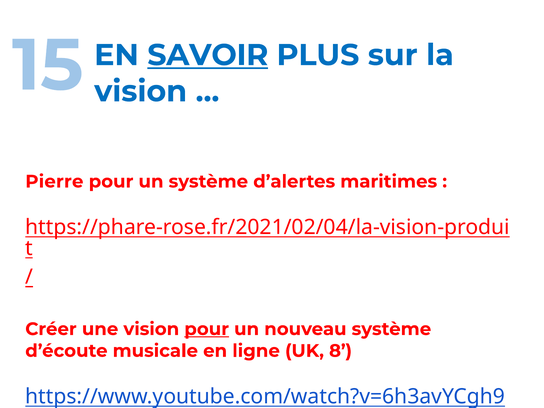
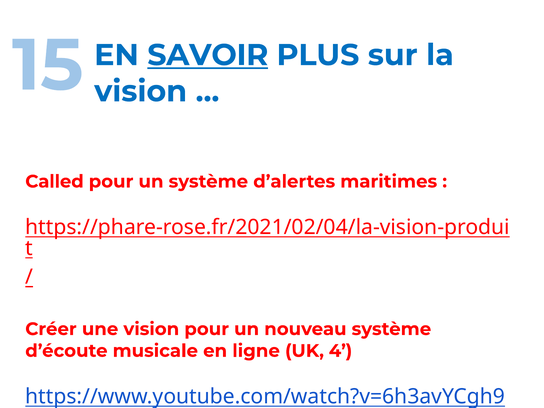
Pierre: Pierre -> Called
pour at (207, 329) underline: present -> none
8: 8 -> 4
